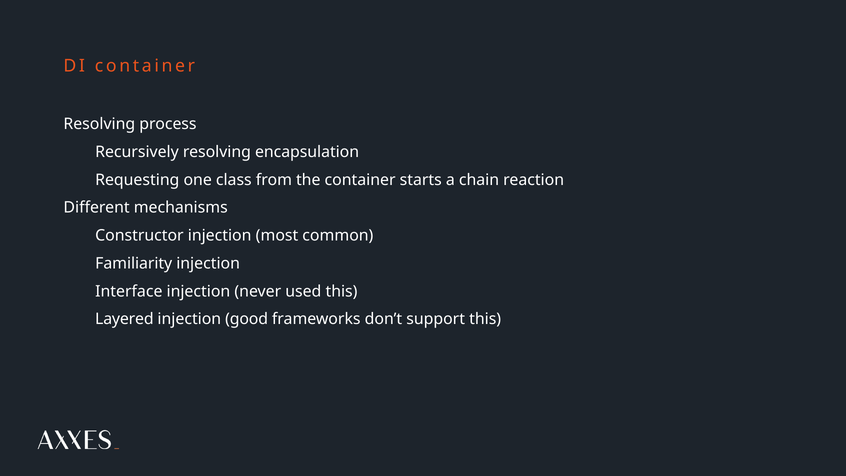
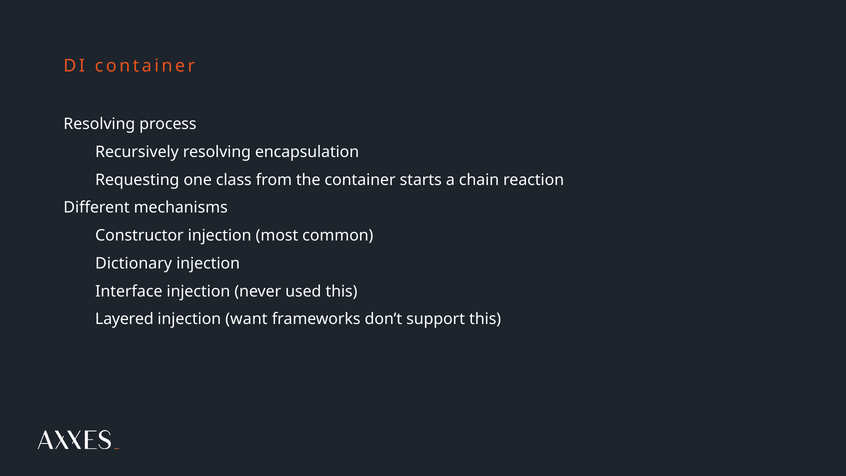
Familiarity: Familiarity -> Dictionary
good: good -> want
